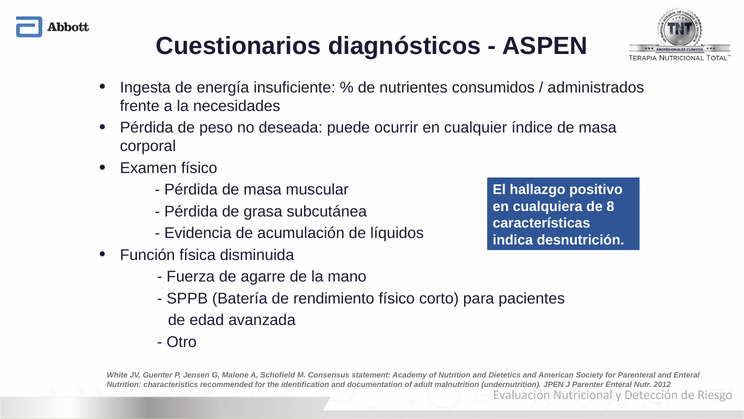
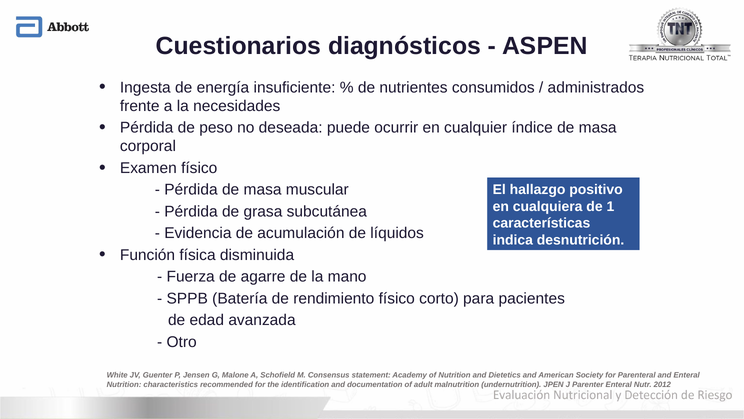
8: 8 -> 1
